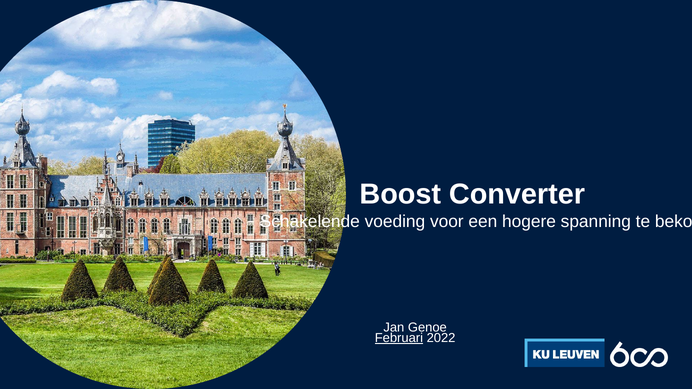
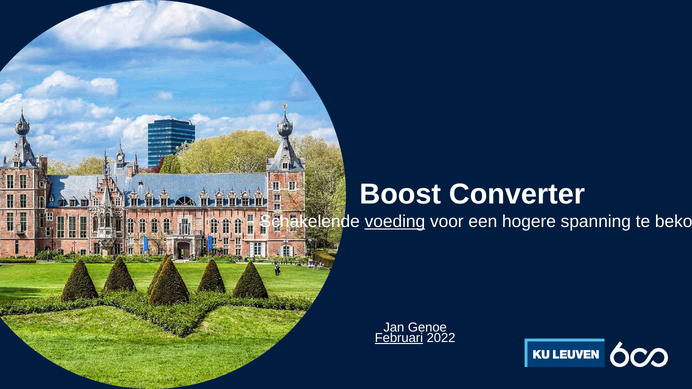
voeding underline: none -> present
